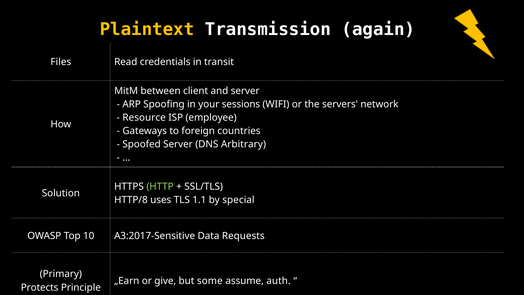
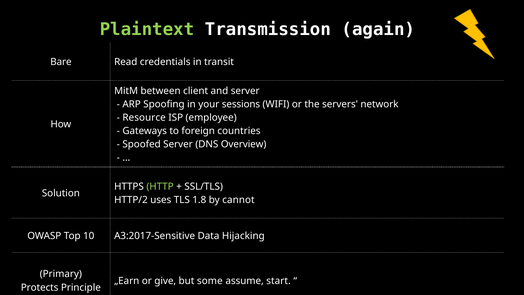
Plaintext colour: yellow -> light green
Files: Files -> Bare
Arbitrary: Arbitrary -> Overview
HTTP/8: HTTP/8 -> HTTP/2
1.1: 1.1 -> 1.8
special: special -> cannot
Requests: Requests -> Hijacking
auth: auth -> start
